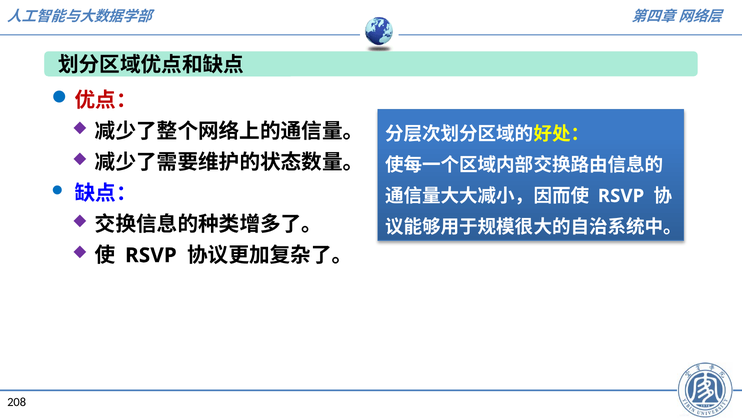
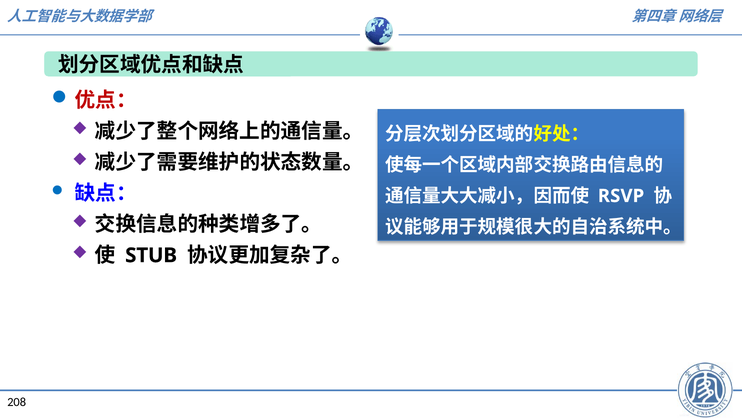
RSVP at (151, 255): RSVP -> STUB
